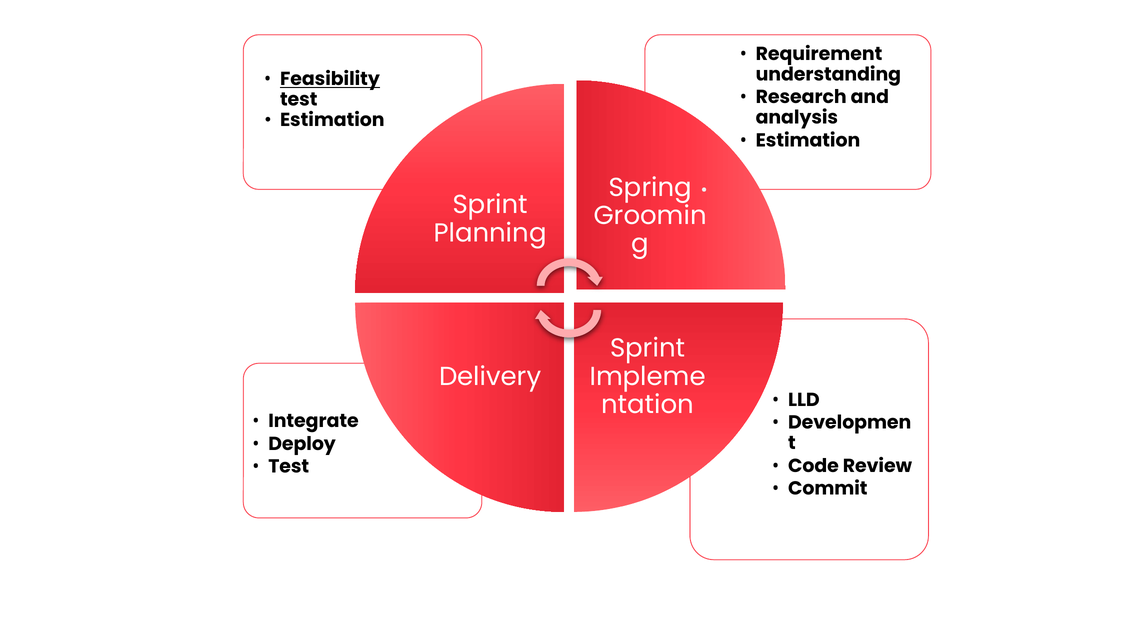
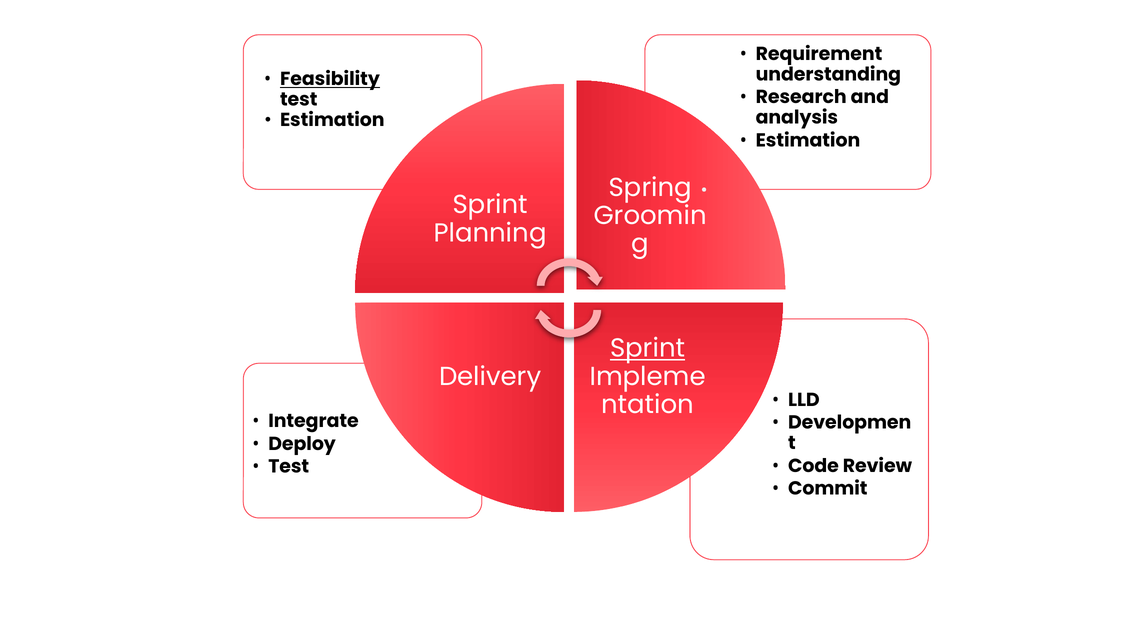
Sprint at (648, 348) underline: none -> present
